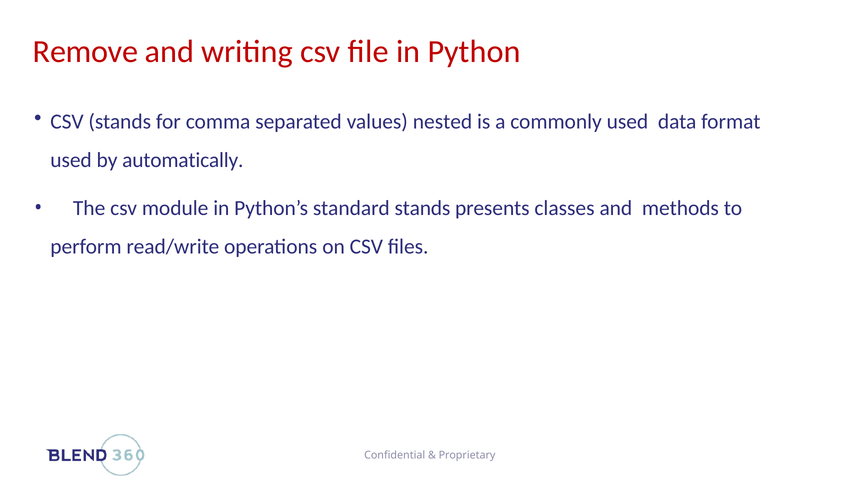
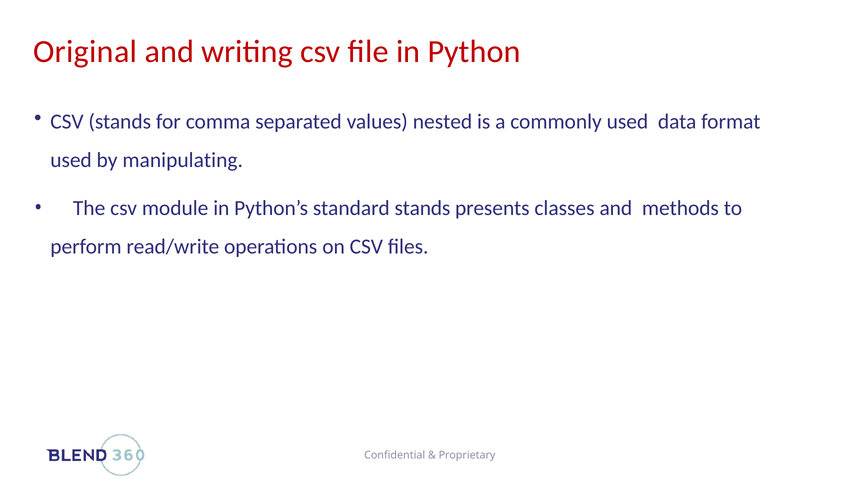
Remove: Remove -> Original
automatically: automatically -> manipulating
